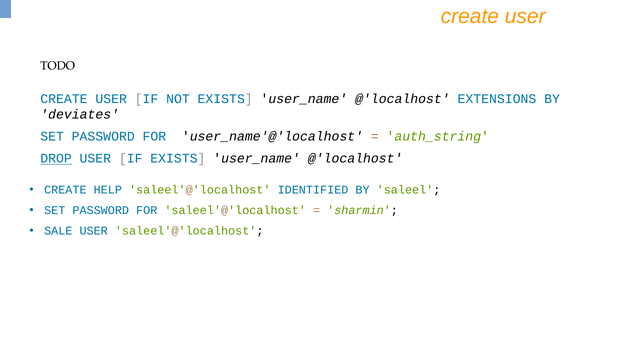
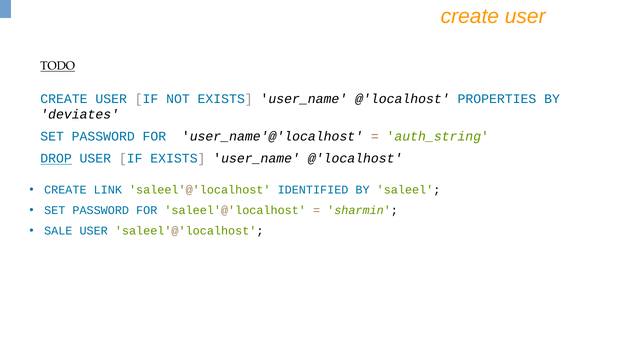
TODO underline: none -> present
EXTENSIONS: EXTENSIONS -> PROPERTIES
HELP: HELP -> LINK
